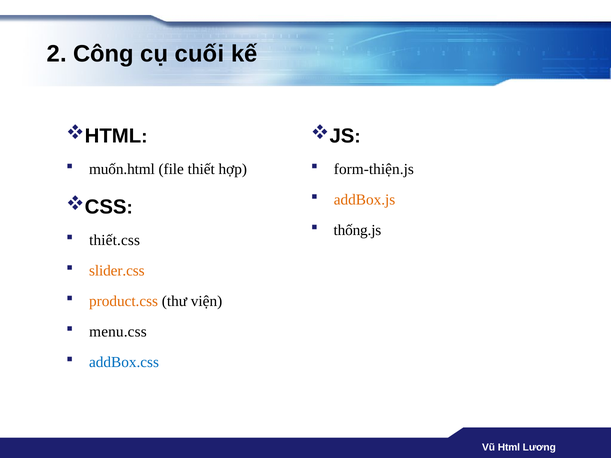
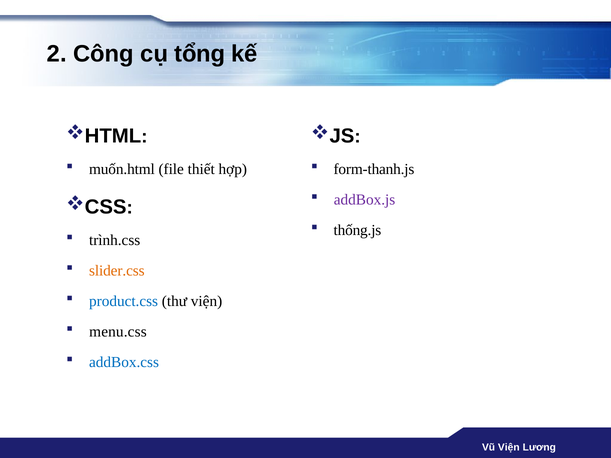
cuối: cuối -> tổng
form-thiện.js: form-thiện.js -> form-thanh.js
addBox.js colour: orange -> purple
thiết.css: thiết.css -> trình.css
product.css colour: orange -> blue
Vũ Html: Html -> Viện
